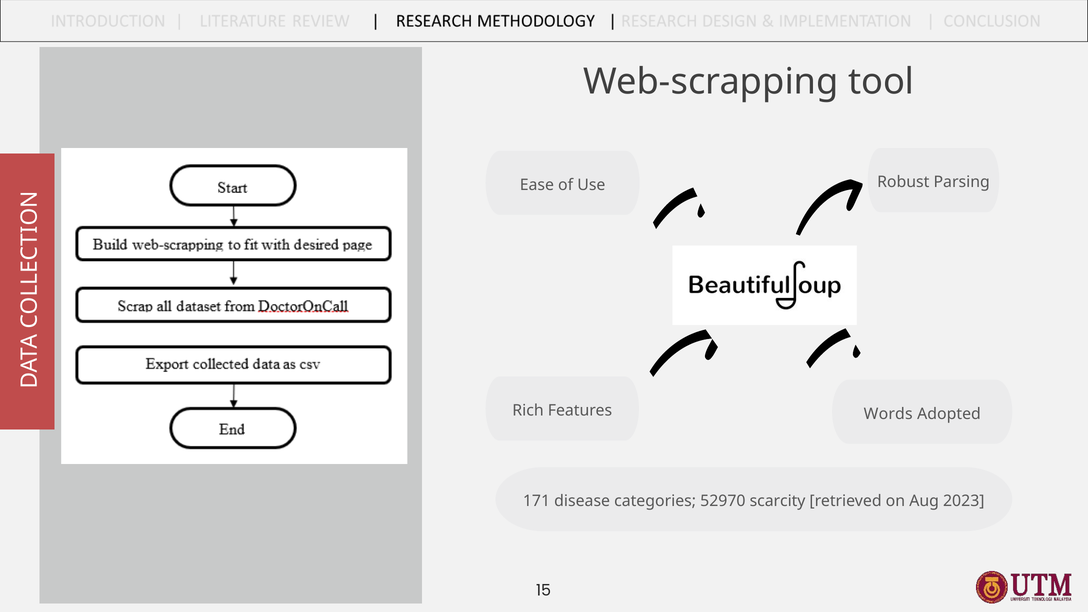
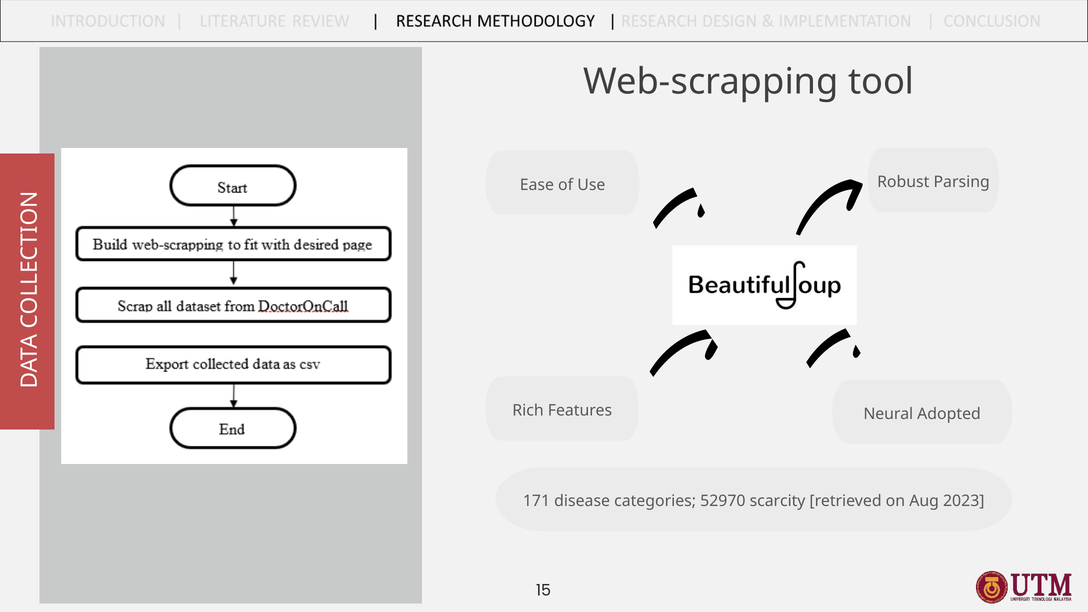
Words: Words -> Neural
